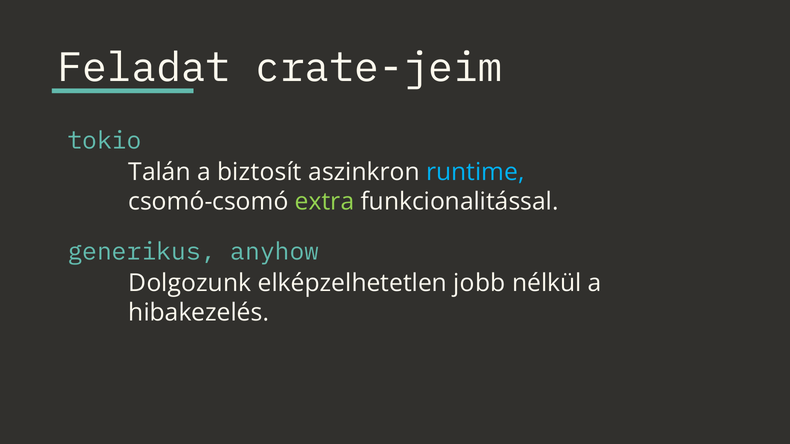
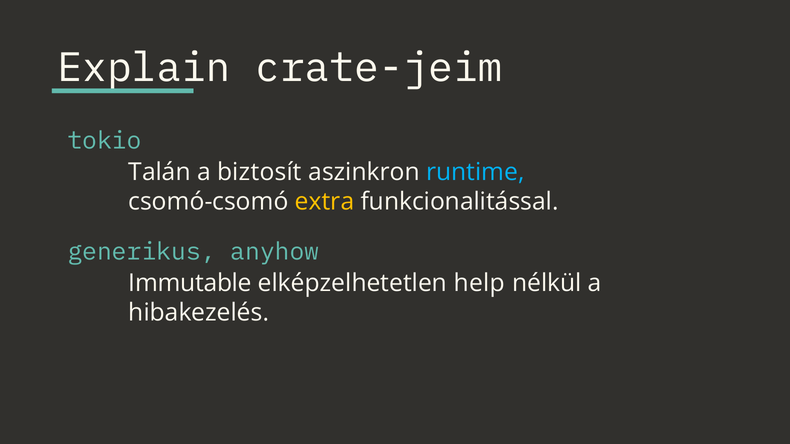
Feladat: Feladat -> Explain
extra colour: light green -> yellow
Dolgozunk: Dolgozunk -> Immutable
jobb: jobb -> help
